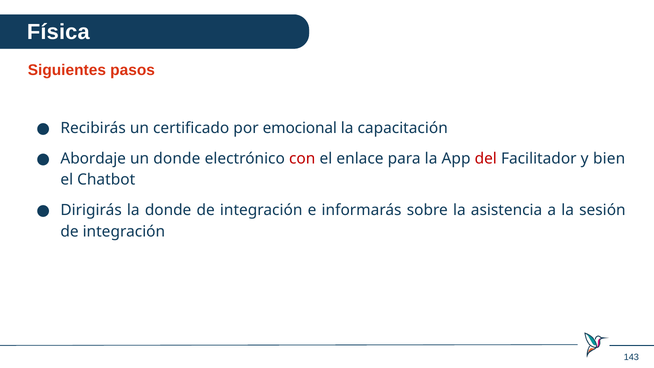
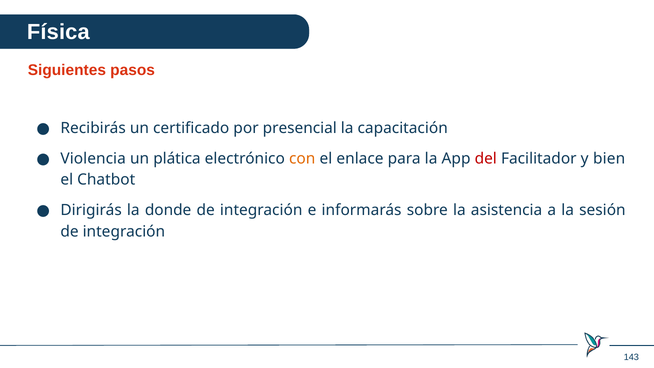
emocional: emocional -> presencial
Abordaje: Abordaje -> Violencia
un donde: donde -> plática
con colour: red -> orange
